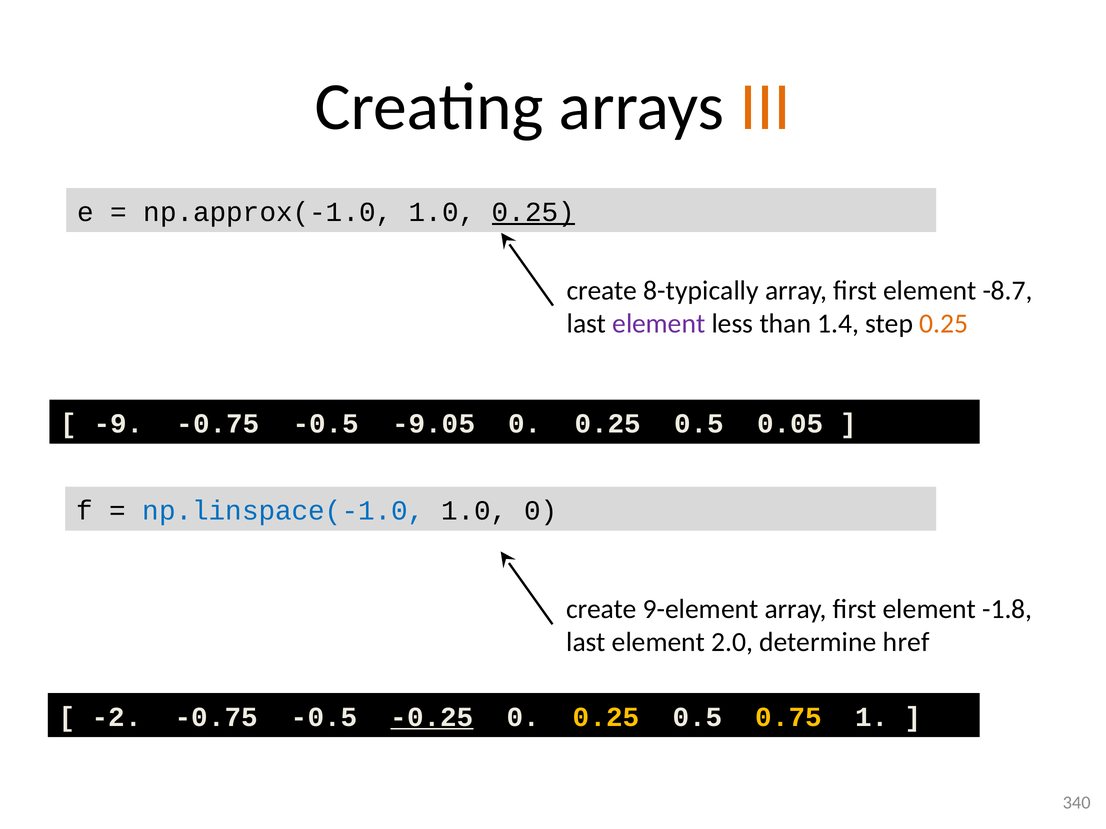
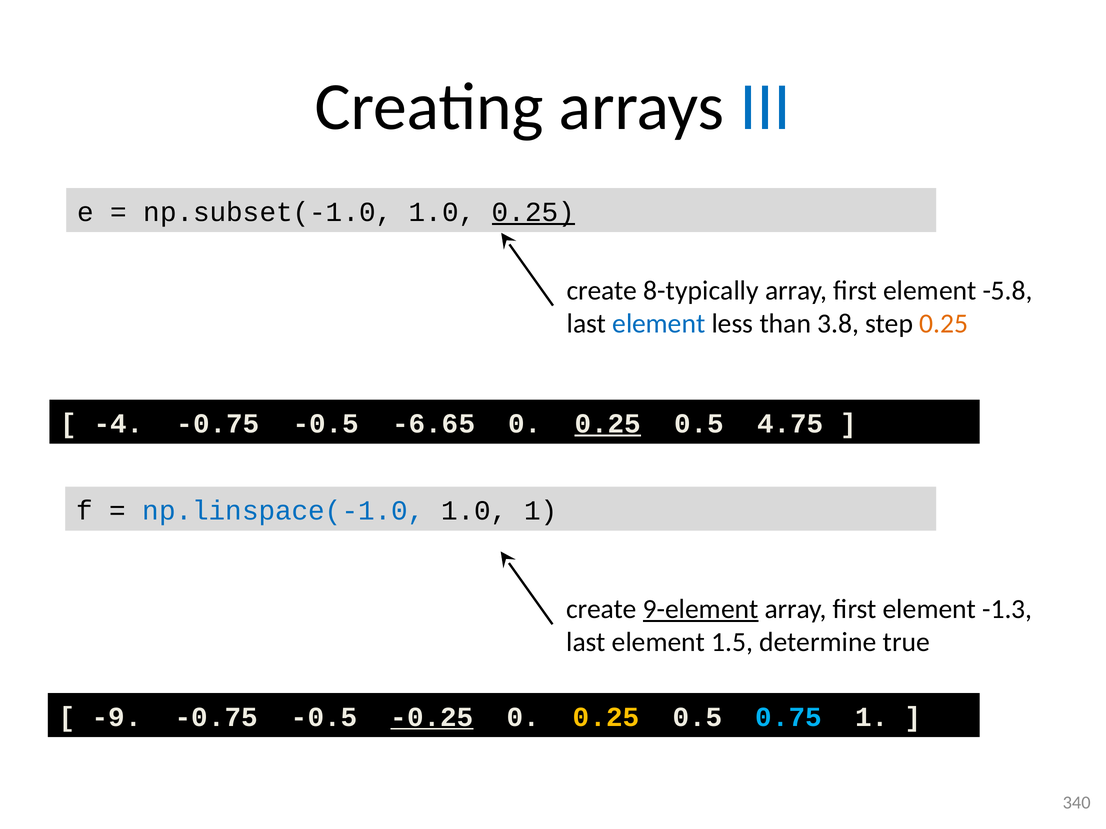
III colour: orange -> blue
np.approx(-1.0: np.approx(-1.0 -> np.subset(-1.0
-8.7: -8.7 -> -5.8
element at (659, 324) colour: purple -> blue
1.4: 1.4 -> 3.8
-9: -9 -> -4
-9.05: -9.05 -> -6.65
0.25 at (608, 424) underline: none -> present
0.05: 0.05 -> 4.75
1.0 0: 0 -> 1
9-element underline: none -> present
-1.8: -1.8 -> -1.3
2.0: 2.0 -> 1.5
href: href -> true
-2: -2 -> -9
0.75 colour: yellow -> light blue
